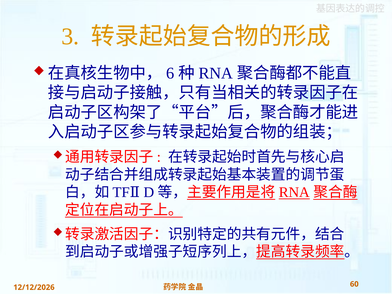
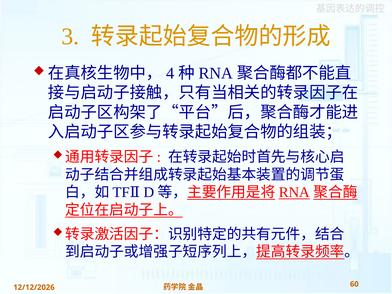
6: 6 -> 4
